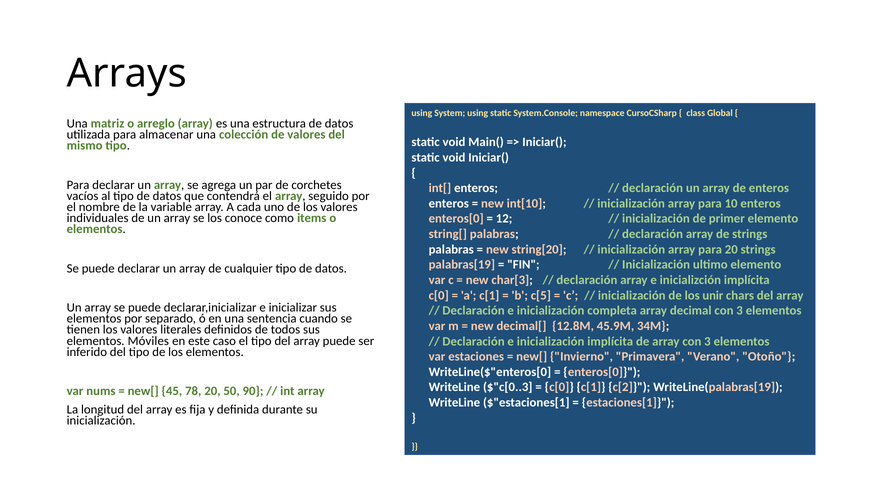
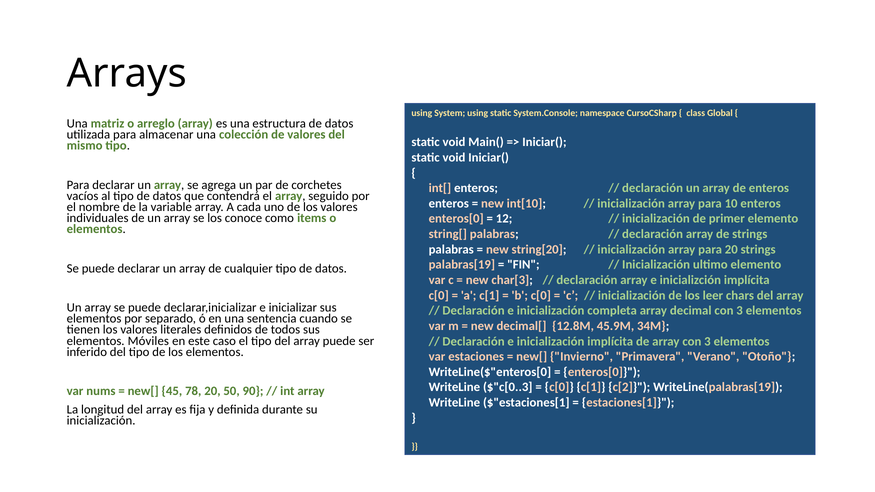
b c[5: c[5 -> c[0
unir: unir -> leer
